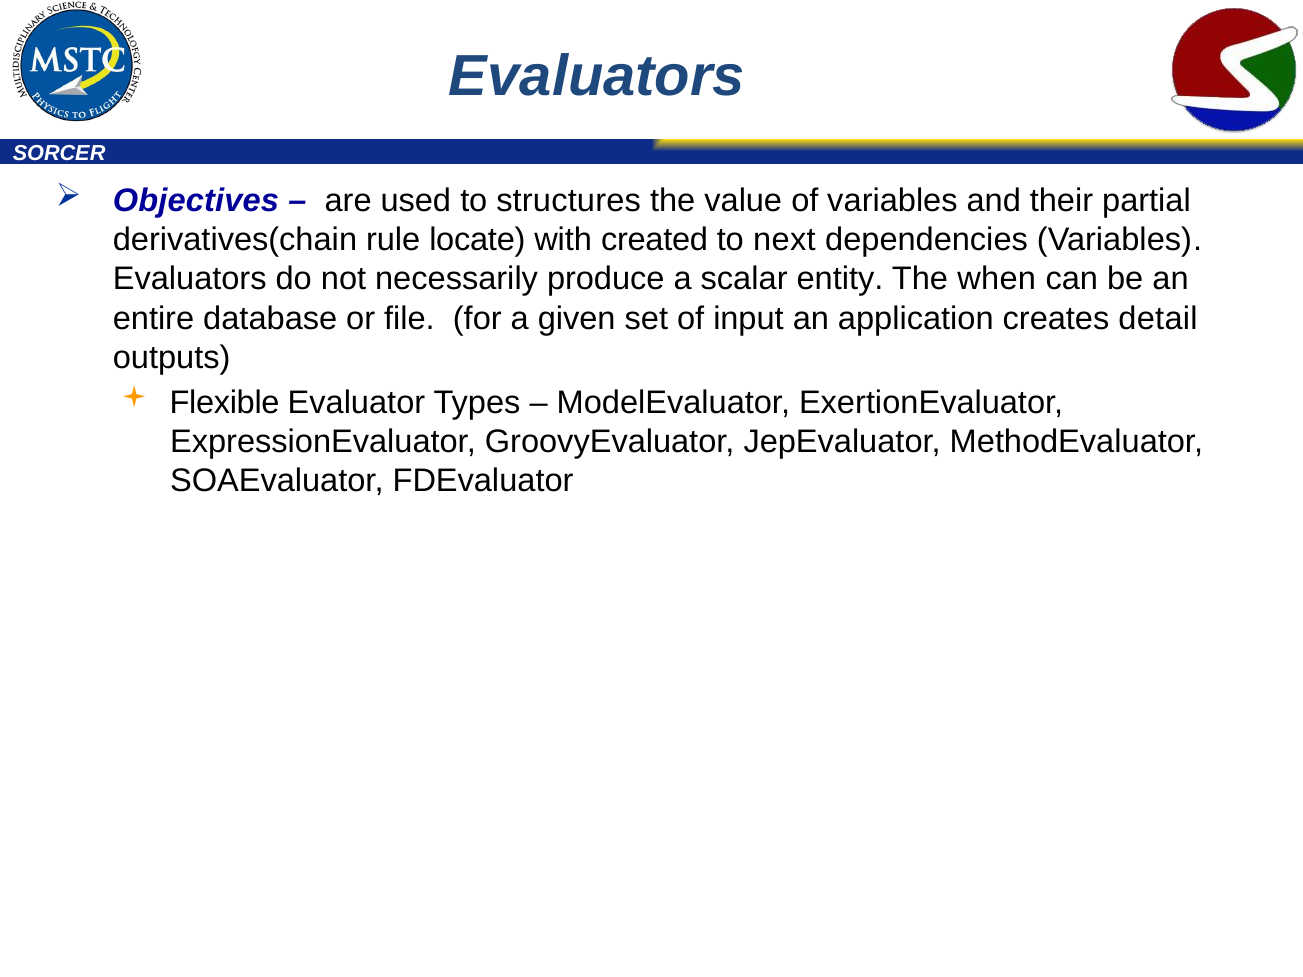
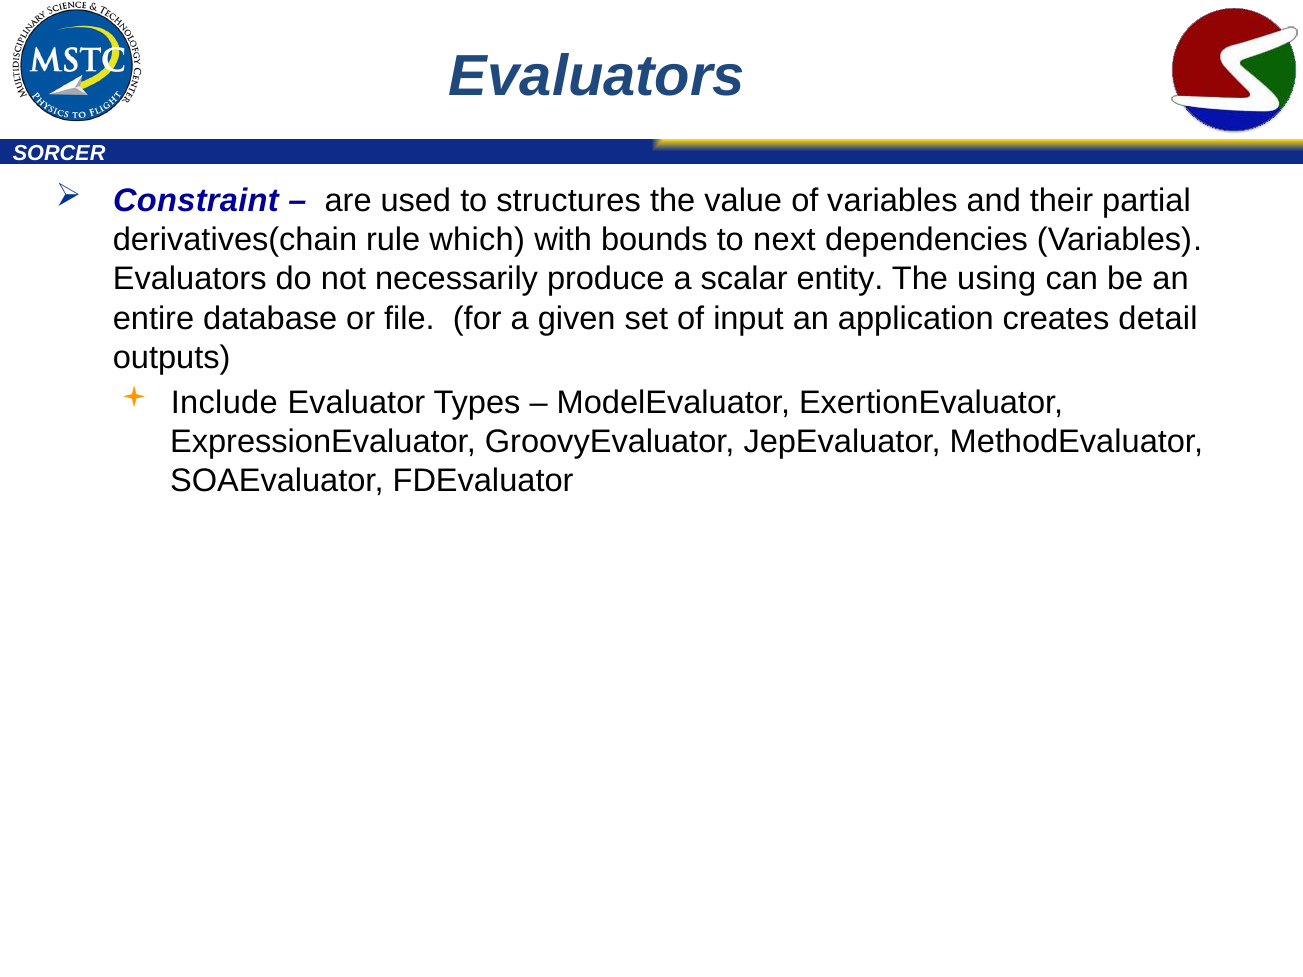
Objectives: Objectives -> Constraint
locate: locate -> which
created: created -> bounds
when: when -> using
Flexible: Flexible -> Include
